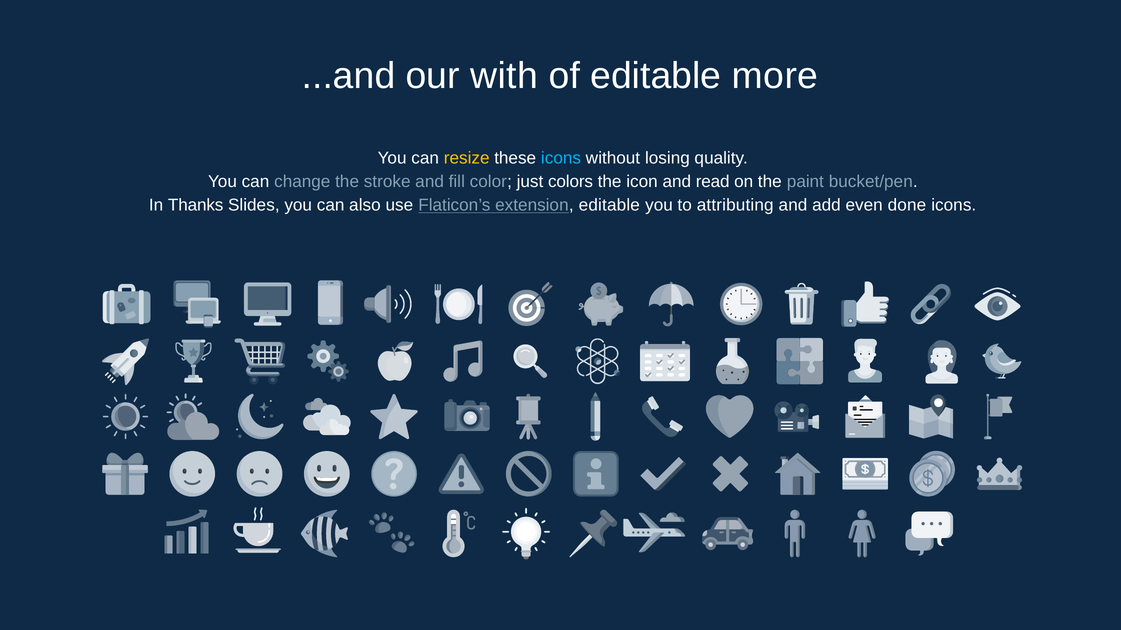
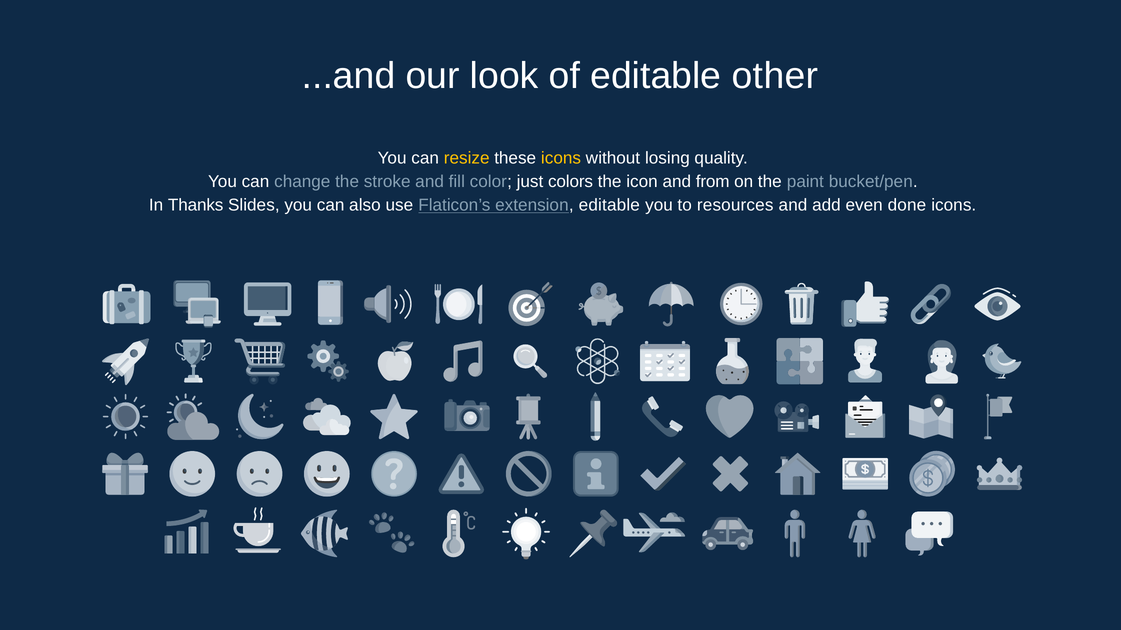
with: with -> look
more: more -> other
icons at (561, 158) colour: light blue -> yellow
read: read -> from
attributing: attributing -> resources
